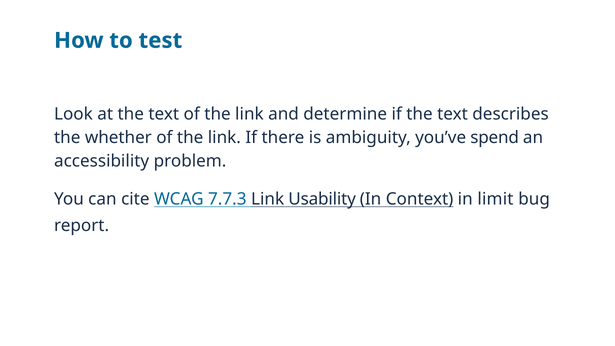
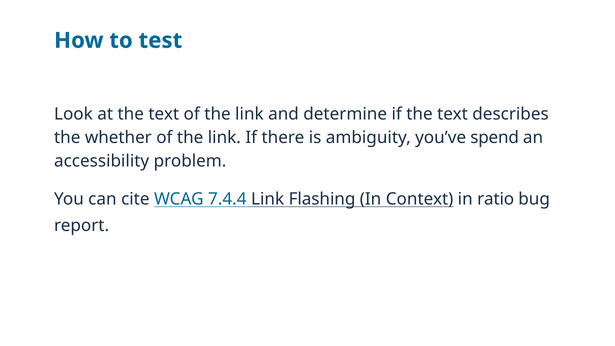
7.7.3: 7.7.3 -> 7.4.4
Usability: Usability -> Flashing
limit: limit -> ratio
